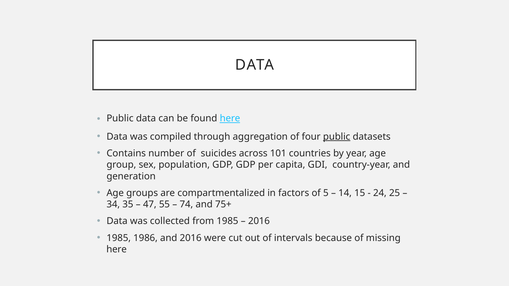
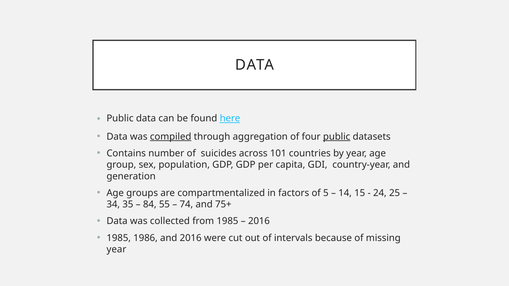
compiled underline: none -> present
47: 47 -> 84
here at (117, 250): here -> year
